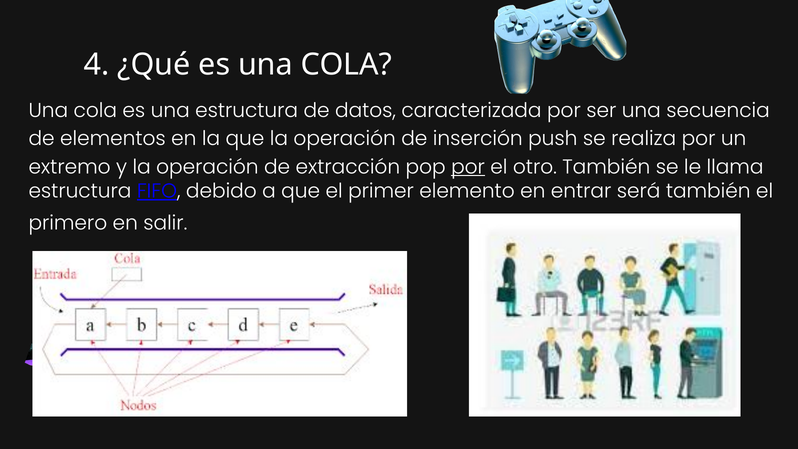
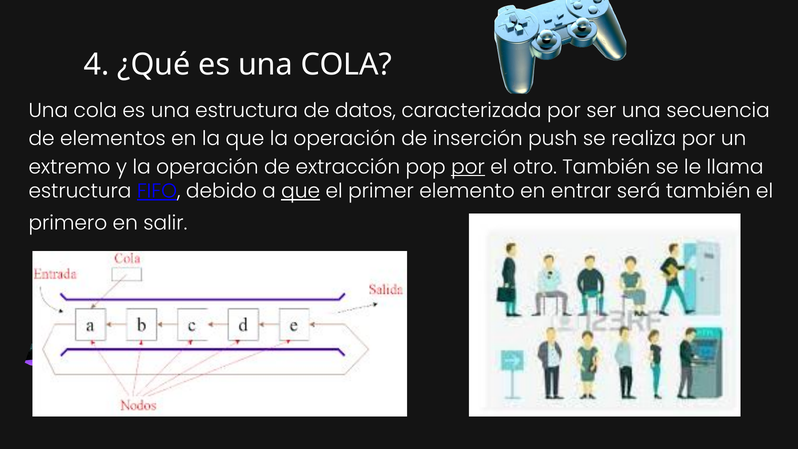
que at (301, 191) underline: none -> present
